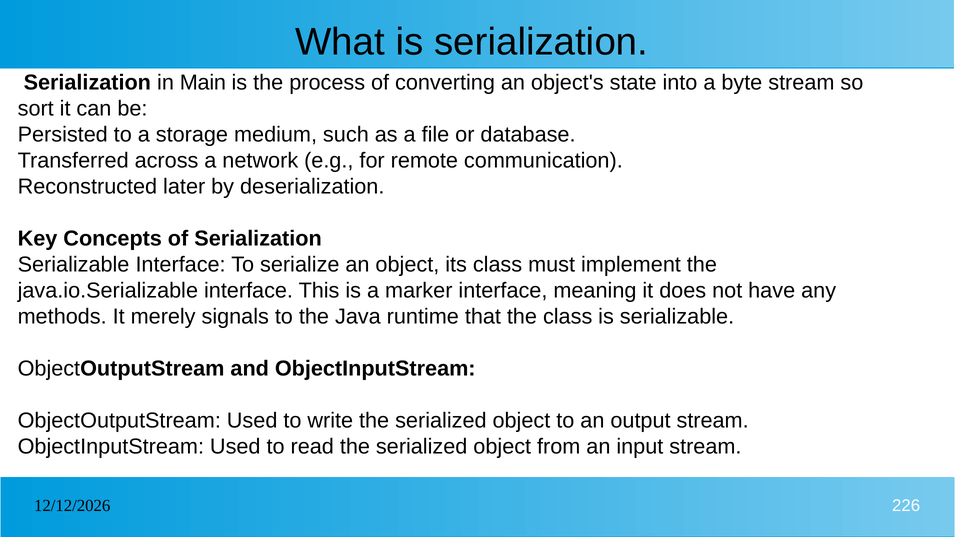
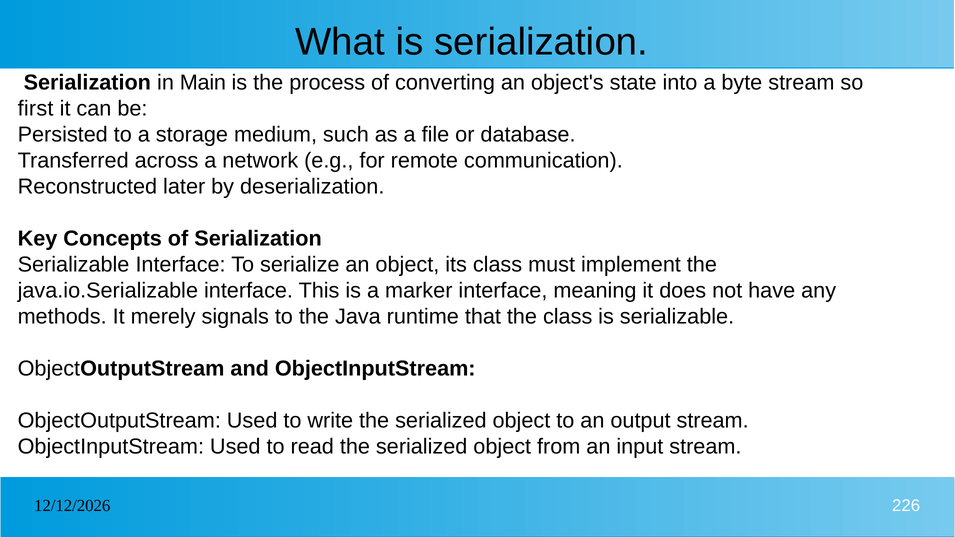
sort: sort -> first
